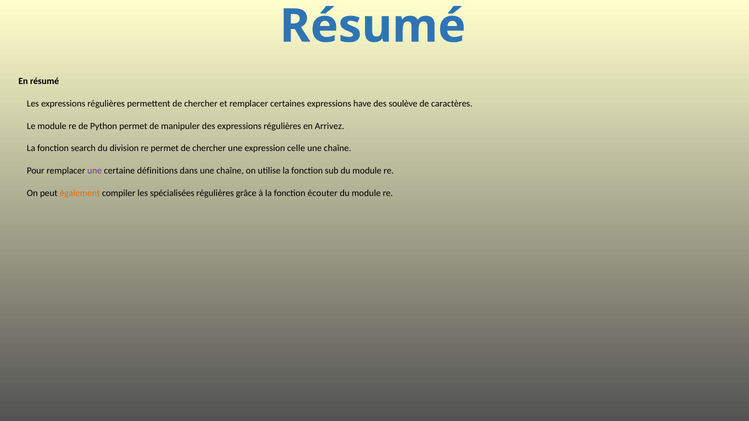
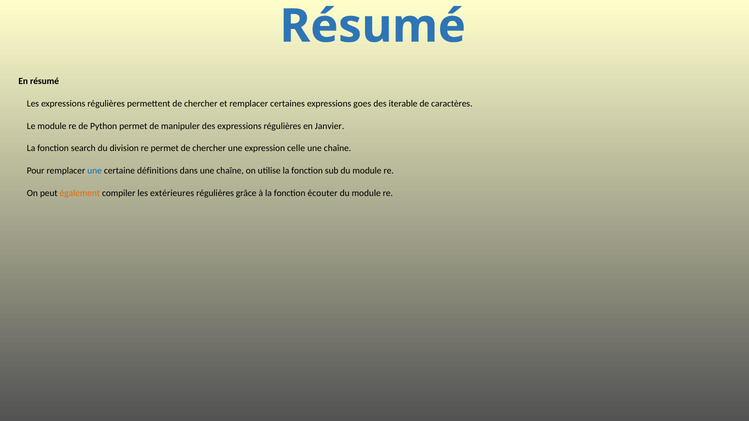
have: have -> goes
soulève: soulève -> iterable
Arrivez: Arrivez -> Janvier
une at (95, 171) colour: purple -> blue
spécialisées: spécialisées -> extérieures
